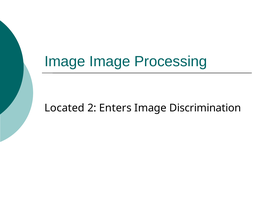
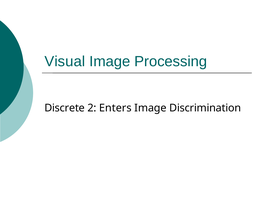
Image at (65, 61): Image -> Visual
Located: Located -> Discrete
